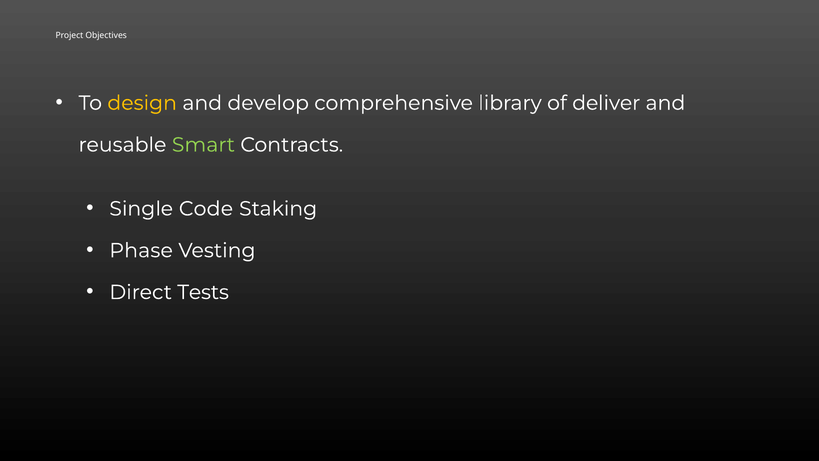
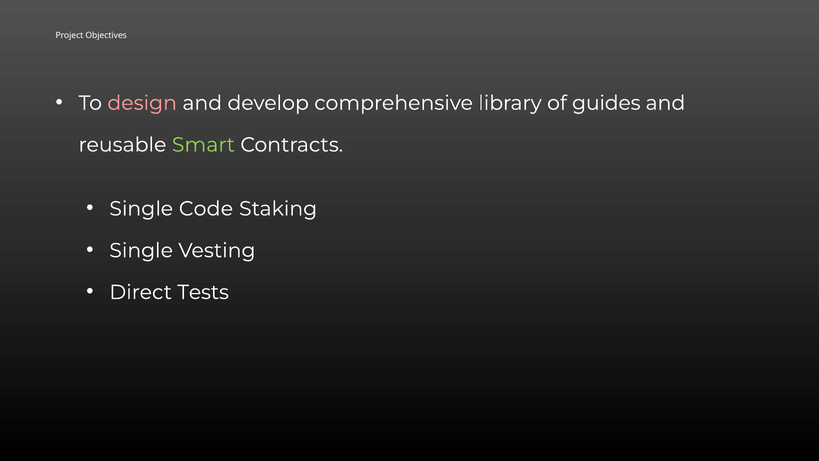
design colour: yellow -> pink
deliver: deliver -> guides
Phase at (141, 250): Phase -> Single
